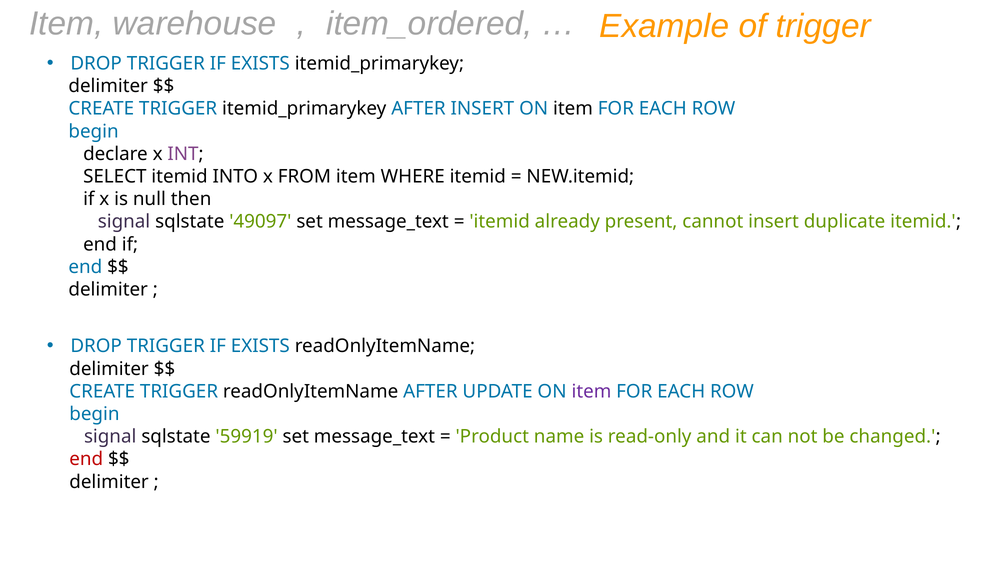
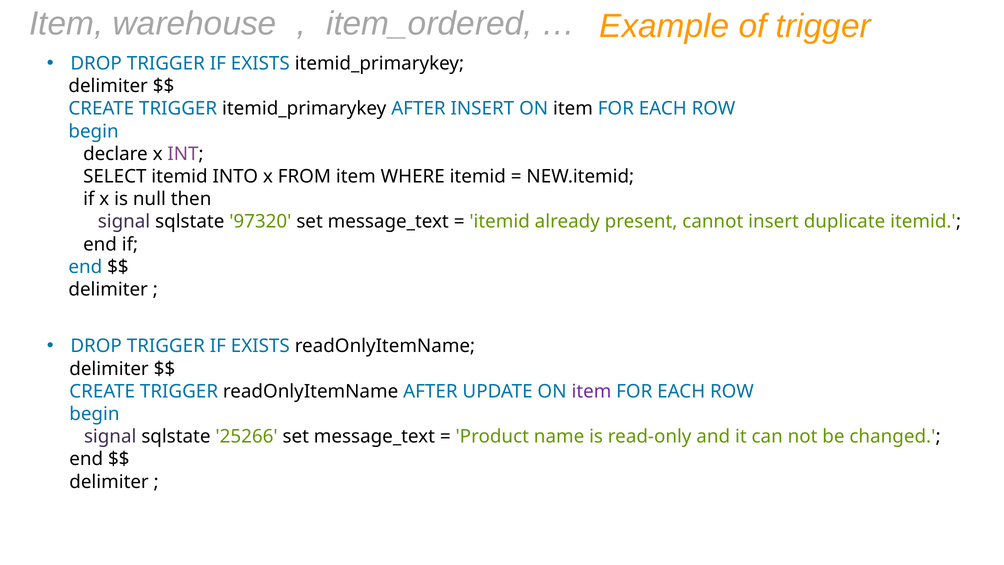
49097: 49097 -> 97320
59919: 59919 -> 25266
end at (86, 459) colour: red -> black
